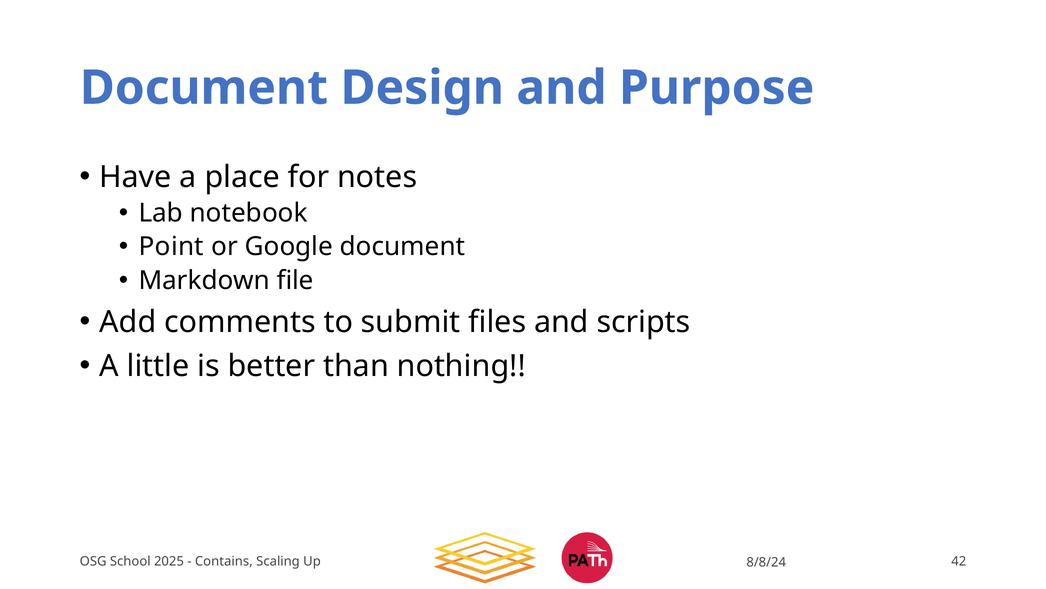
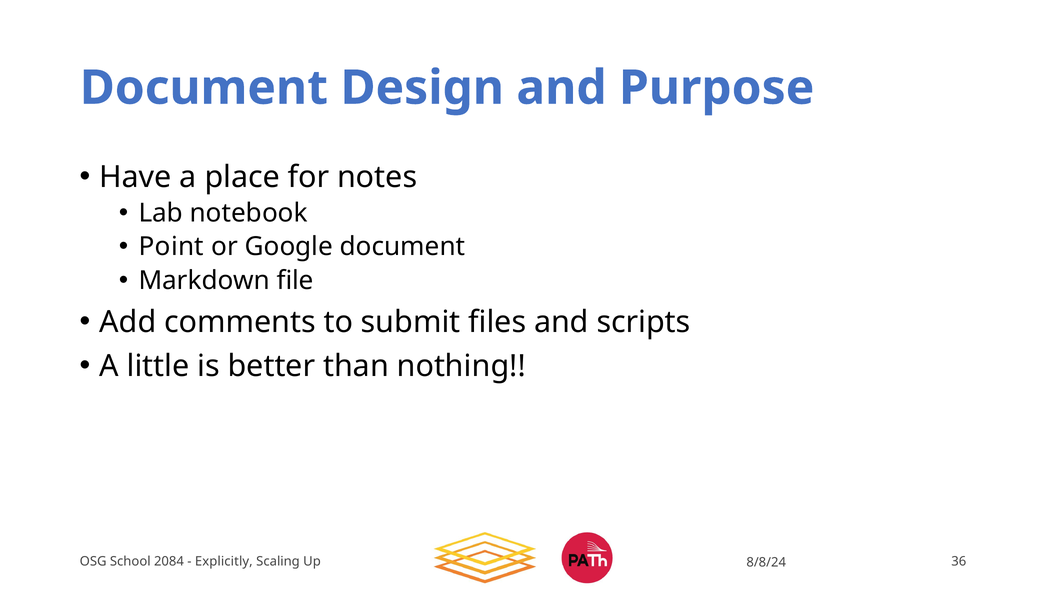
2025: 2025 -> 2084
Contains: Contains -> Explicitly
42: 42 -> 36
